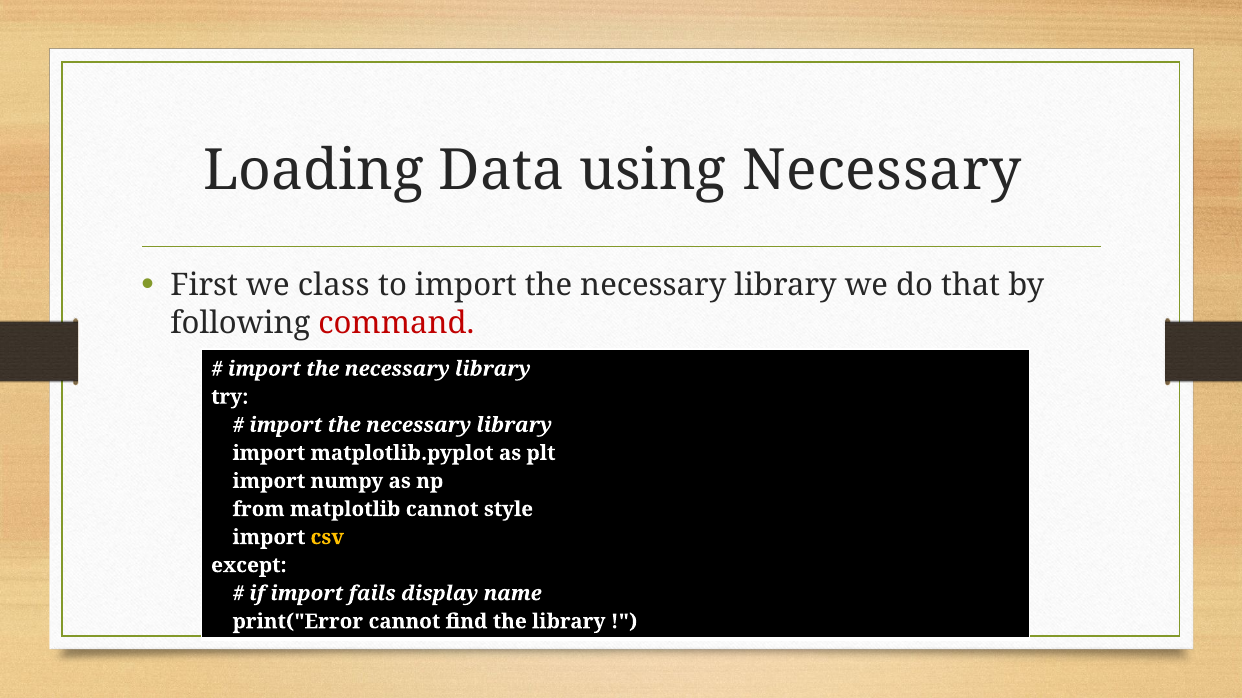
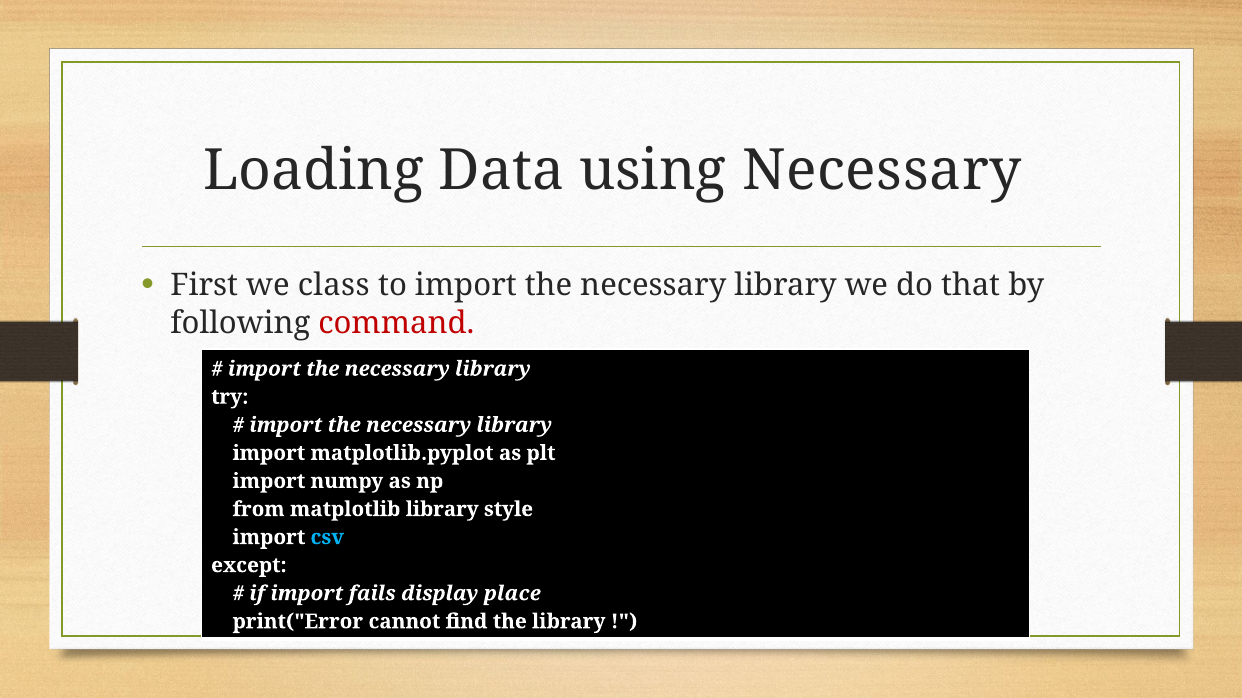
matplotlib cannot: cannot -> library
csv colour: yellow -> light blue
name: name -> place
